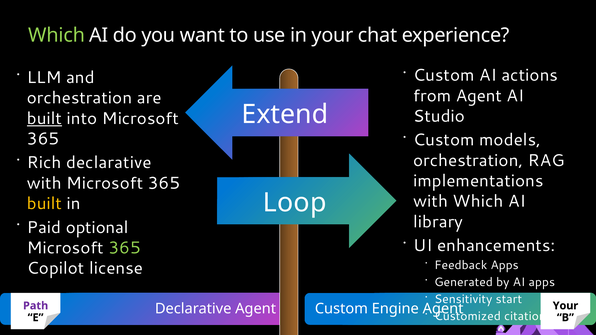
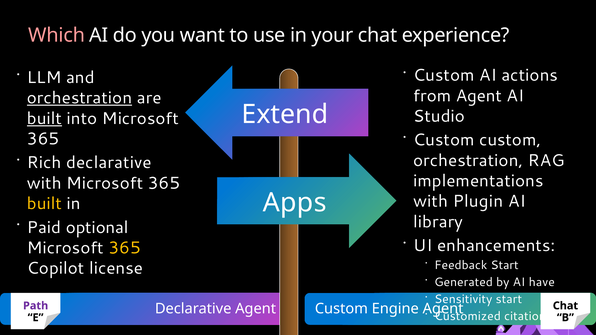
Which at (57, 35) colour: light green -> pink
orchestration at (80, 98) underline: none -> present
models at (510, 140): models -> custom
Which at (478, 201): Which -> Plugin
Loop: Loop -> Apps
365 at (125, 248) colour: light green -> yellow
Apps at (505, 265): Apps -> Start
AI apps: apps -> have
Your at (565, 306): Your -> Chat
